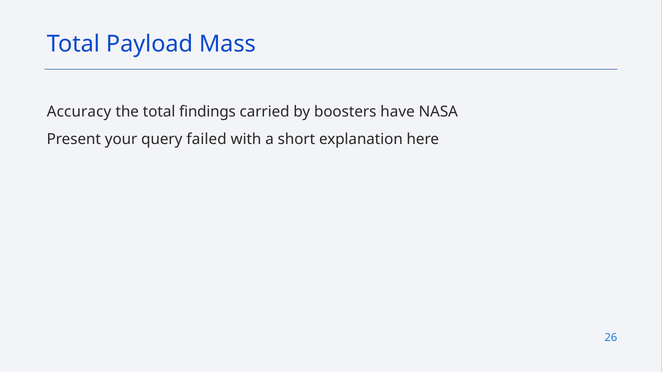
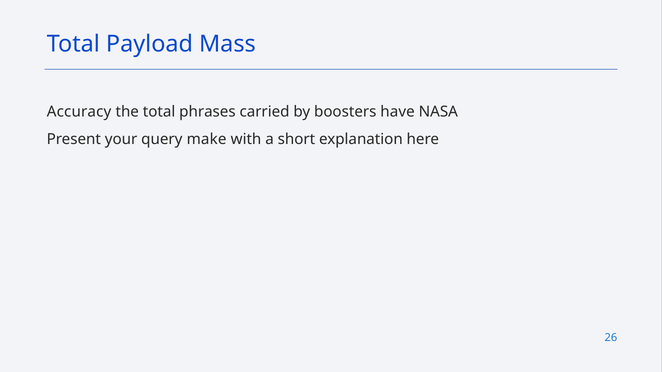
findings: findings -> phrases
failed: failed -> make
